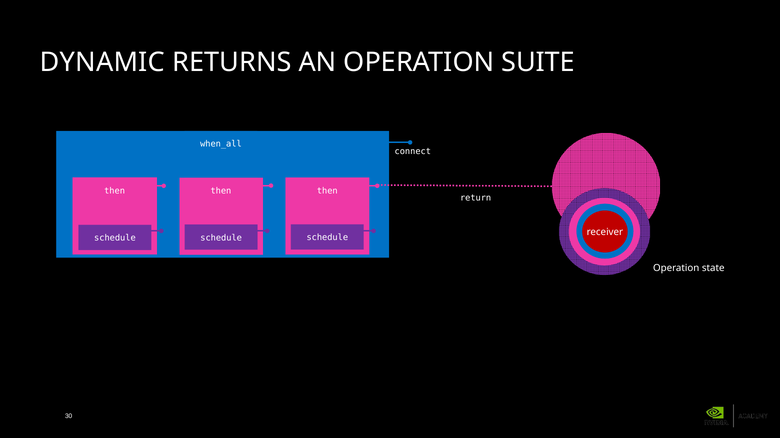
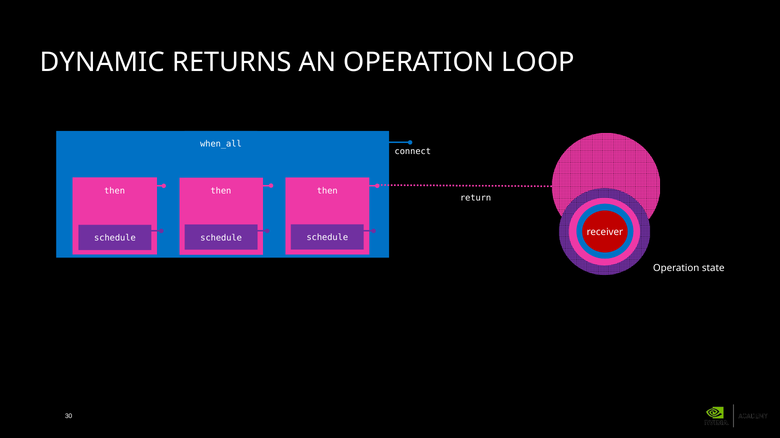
SUITE: SUITE -> LOOP
